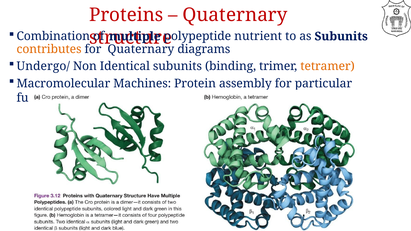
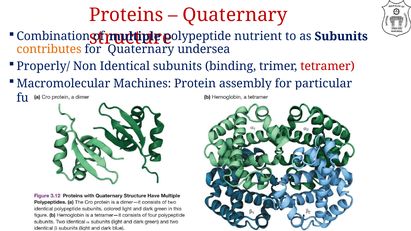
diagrams: diagrams -> undersea
Undergo/: Undergo/ -> Properly/
tetramer colour: orange -> red
